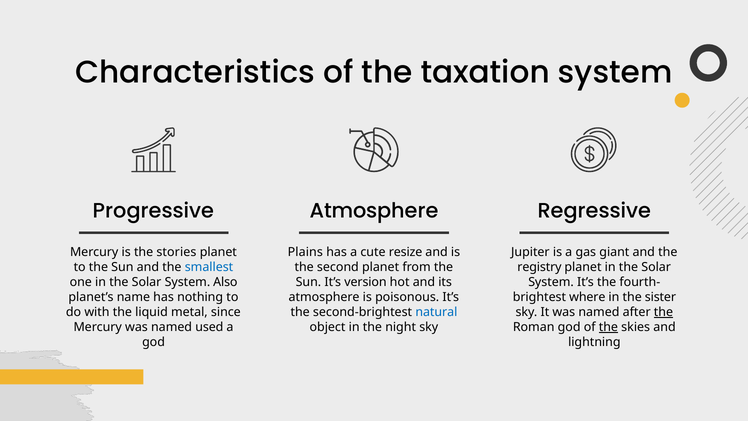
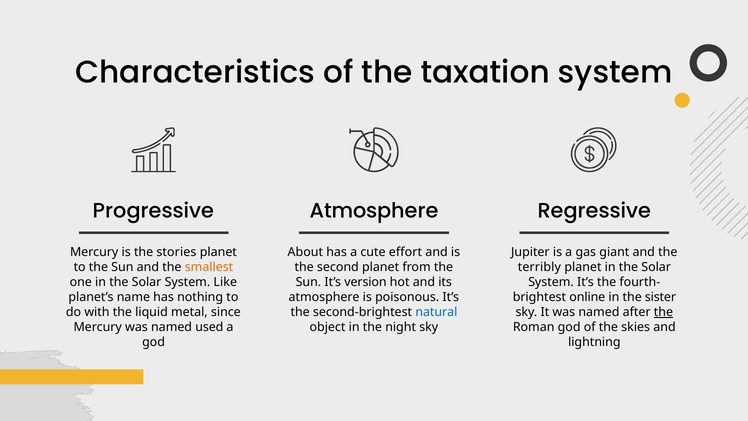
Plains: Plains -> About
resize: resize -> effort
smallest colour: blue -> orange
registry: registry -> terribly
Also: Also -> Like
where: where -> online
the at (608, 327) underline: present -> none
